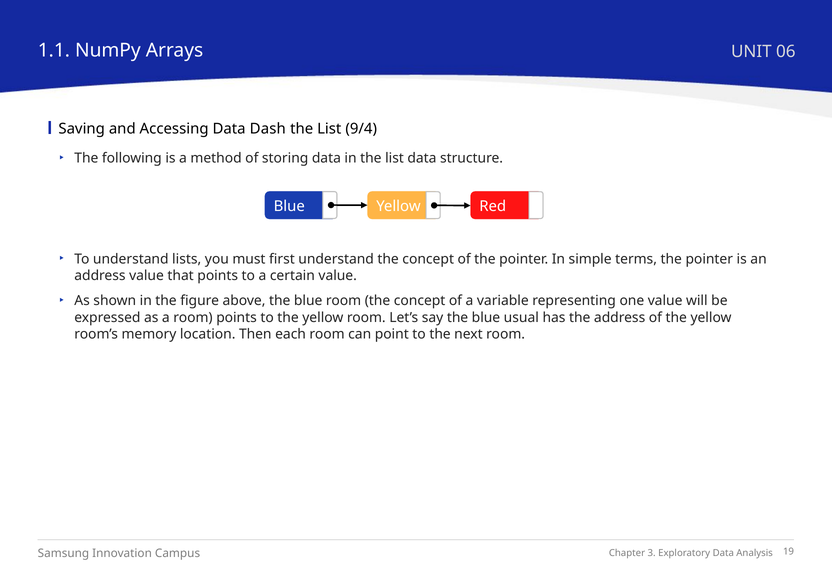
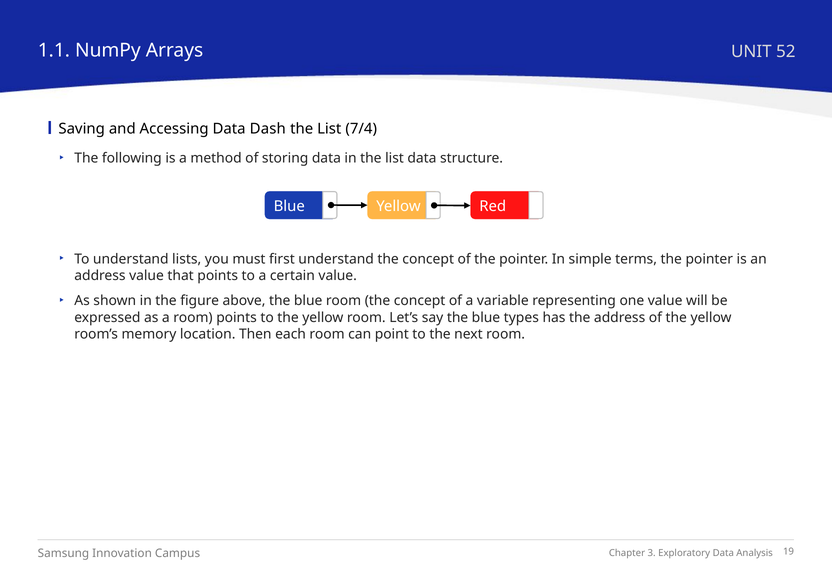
06: 06 -> 52
9/4: 9/4 -> 7/4
usual: usual -> types
